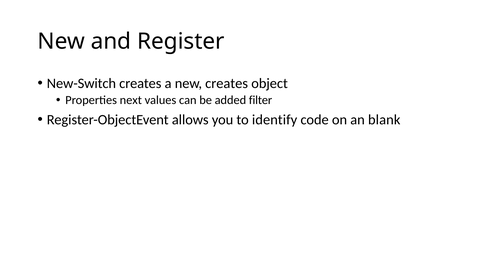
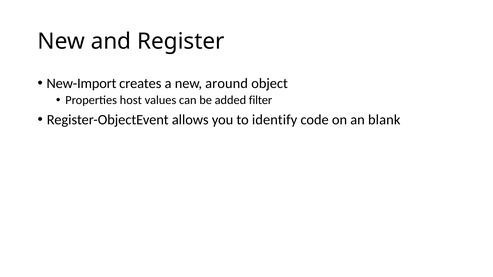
New-Switch: New-Switch -> New-Import
new creates: creates -> around
next: next -> host
